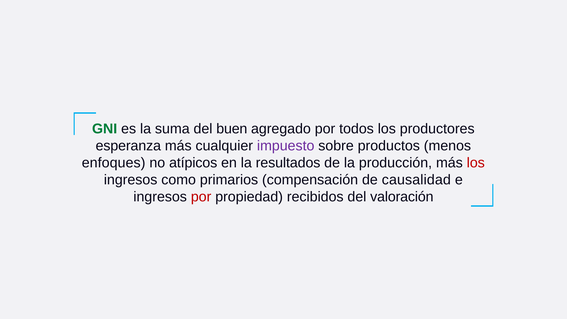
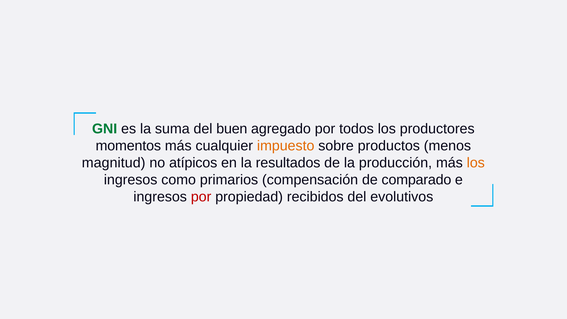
esperanza: esperanza -> momentos
impuesto colour: purple -> orange
enfoques: enfoques -> magnitud
los at (476, 163) colour: red -> orange
causalidad: causalidad -> comparado
valoración: valoración -> evolutivos
